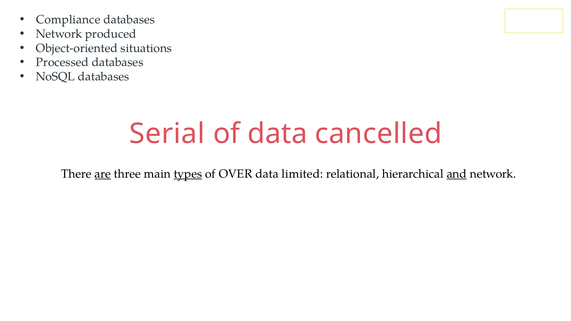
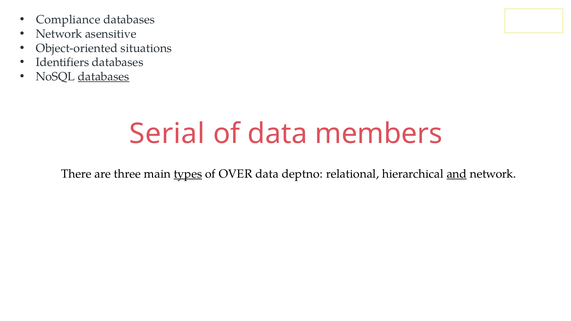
produced: produced -> asensitive
Processed: Processed -> Identifiers
databases at (104, 77) underline: none -> present
cancelled: cancelled -> members
are underline: present -> none
limited: limited -> deptno
